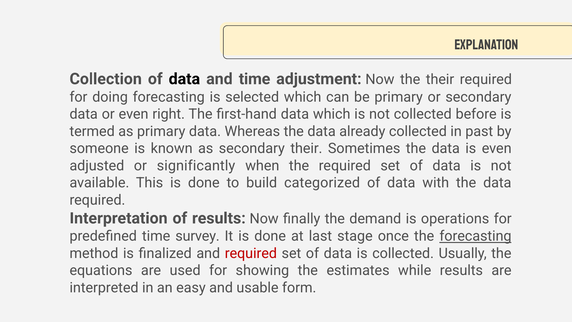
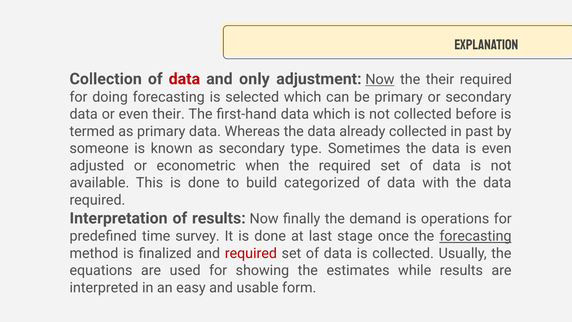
data at (184, 79) colour: black -> red
and time: time -> only
Now at (380, 79) underline: none -> present
even right: right -> their
secondary their: their -> type
significantly: significantly -> econometric
